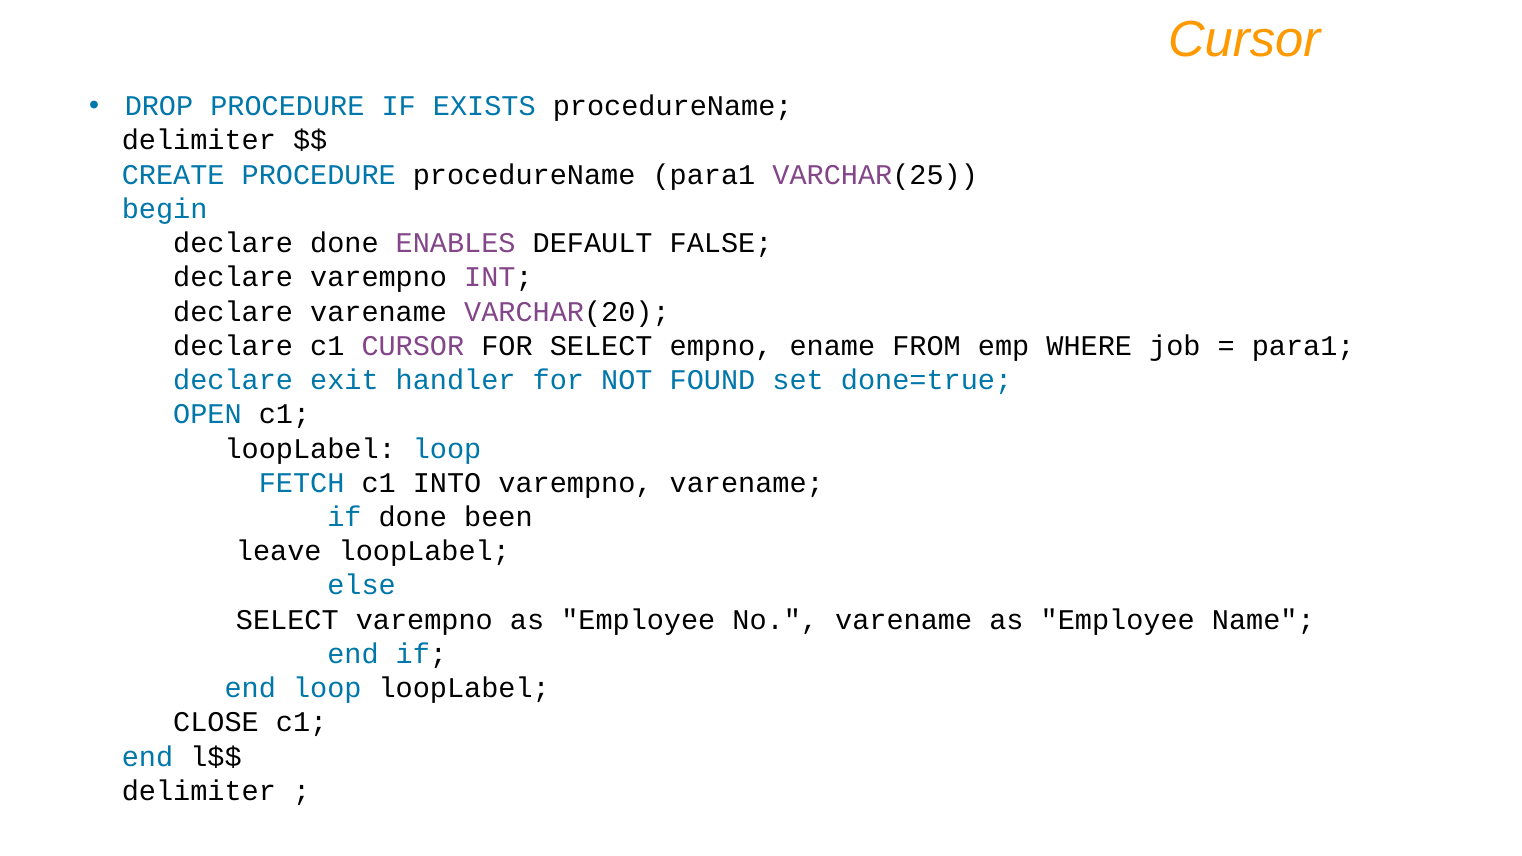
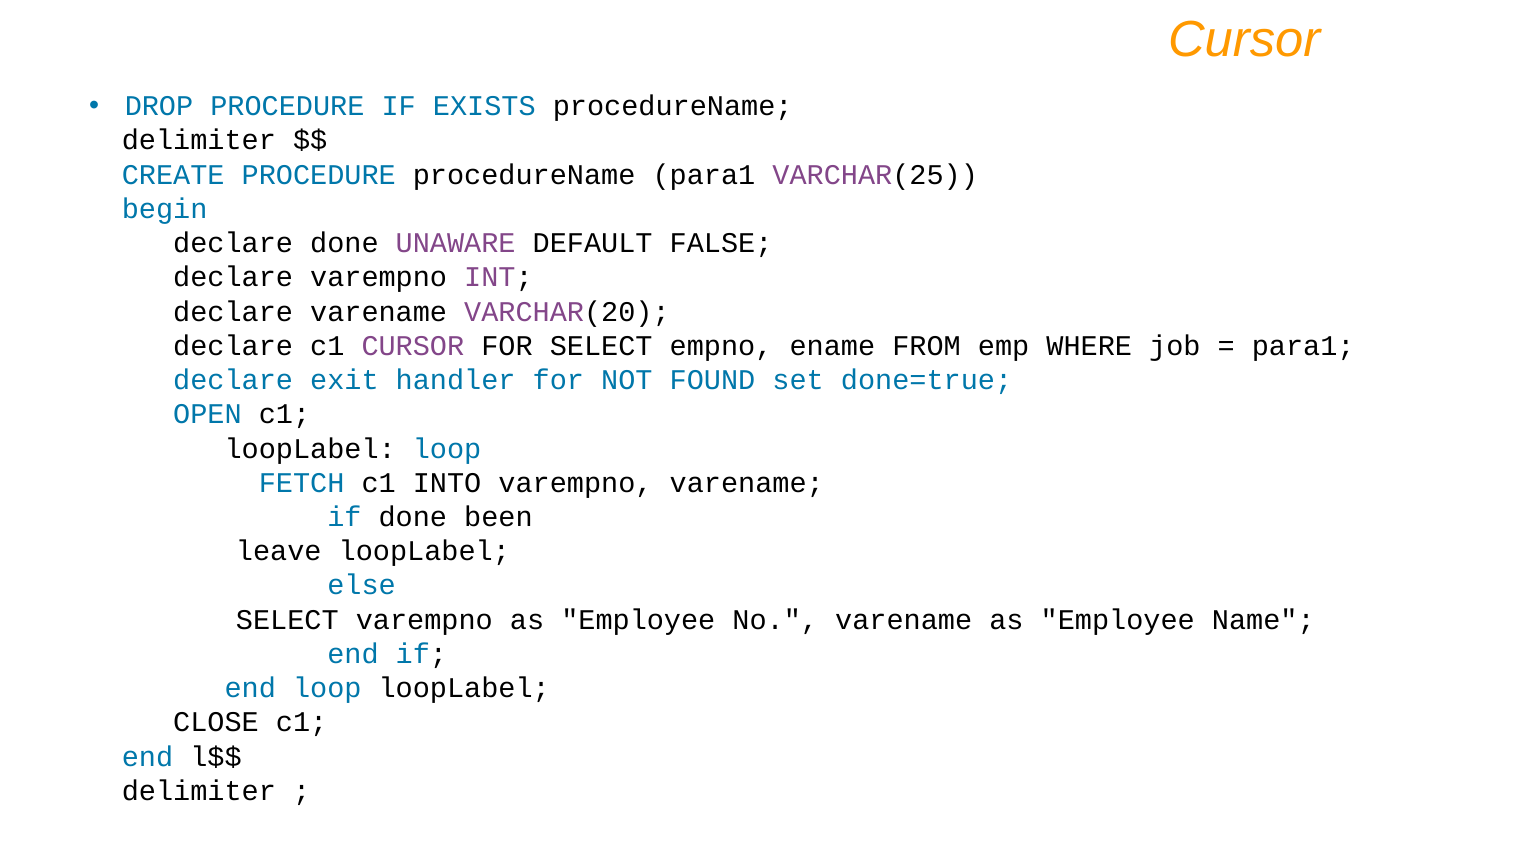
ENABLES: ENABLES -> UNAWARE
